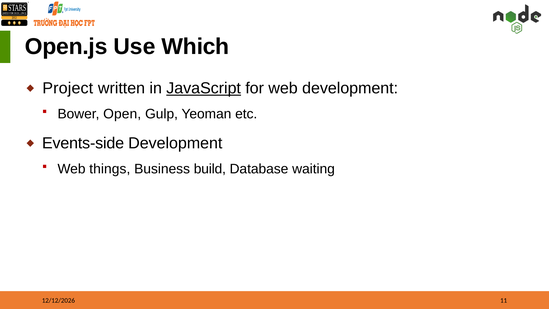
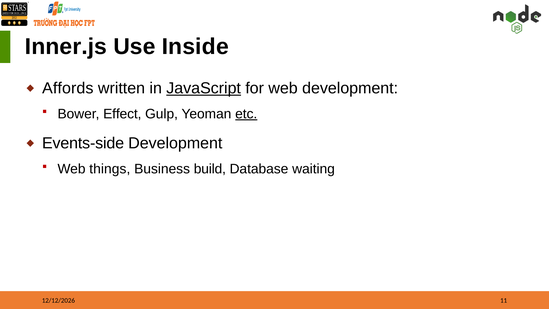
Open.js: Open.js -> Inner.js
Which: Which -> Inside
Project: Project -> Affords
Open: Open -> Effect
etc underline: none -> present
